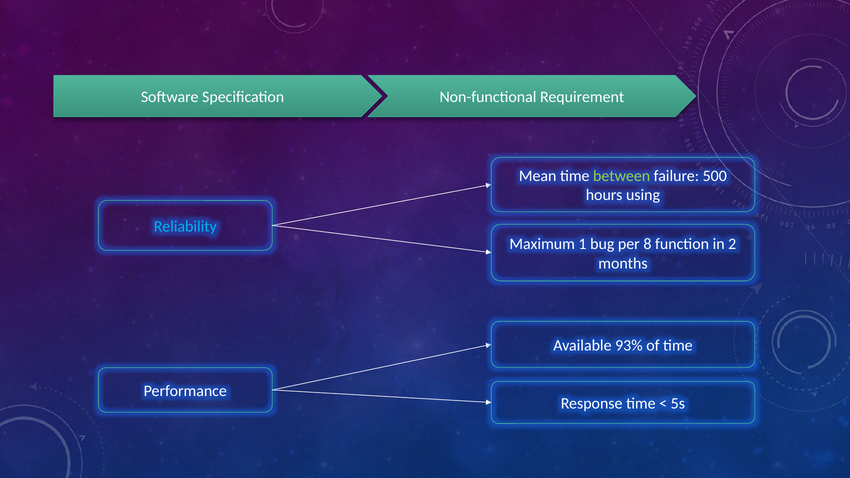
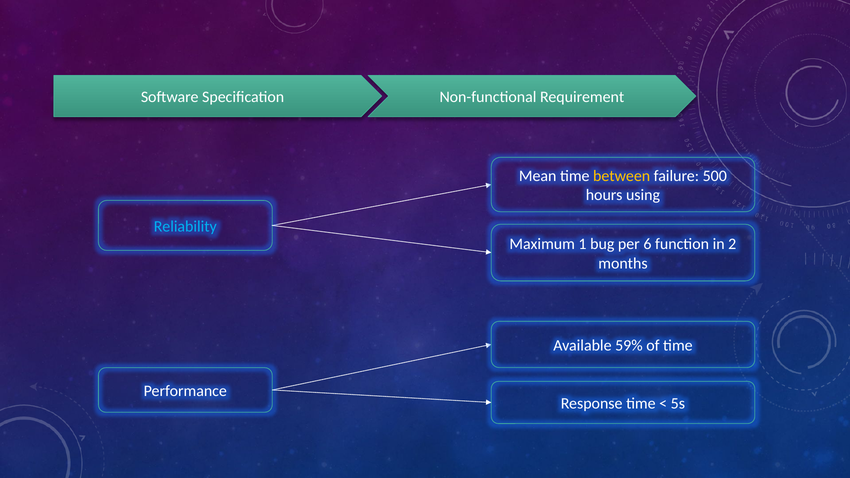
between colour: light green -> yellow
8: 8 -> 6
93%: 93% -> 59%
